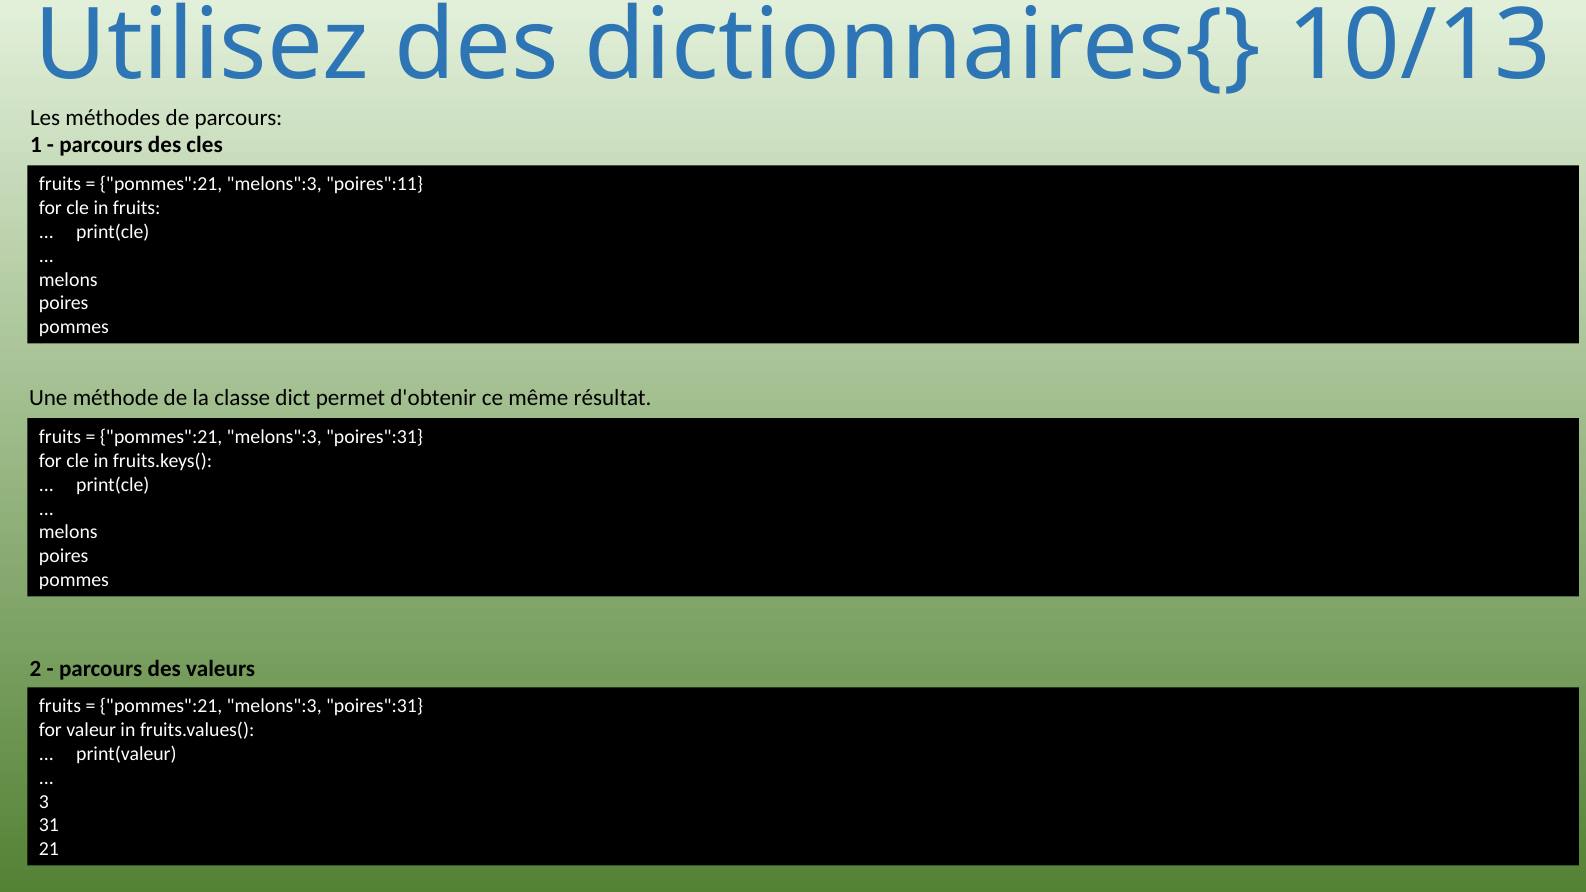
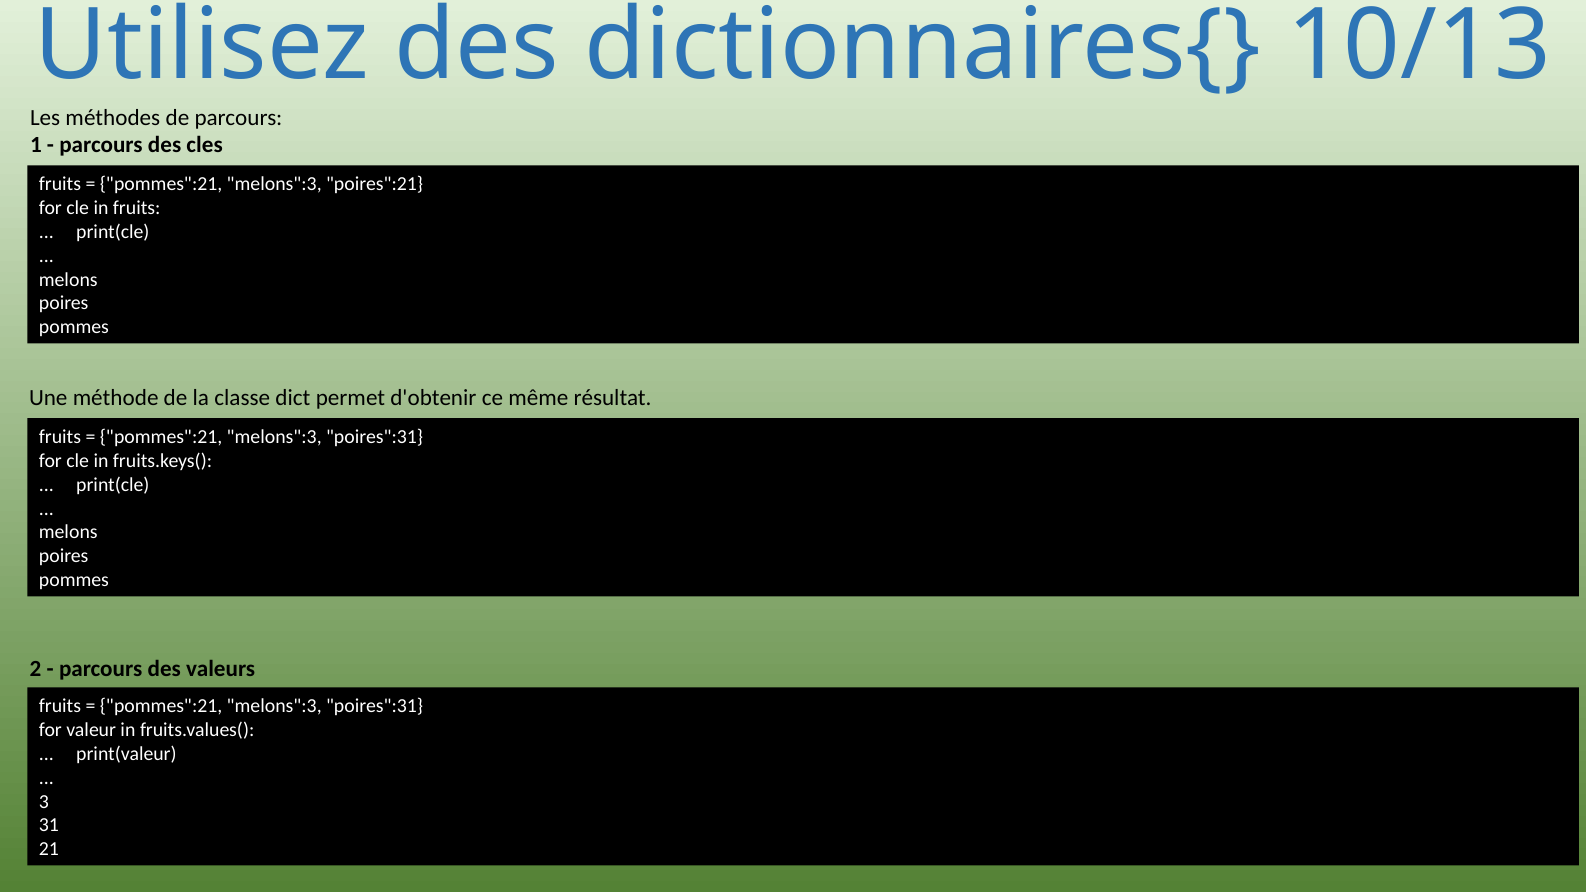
poires":11: poires":11 -> poires":21
